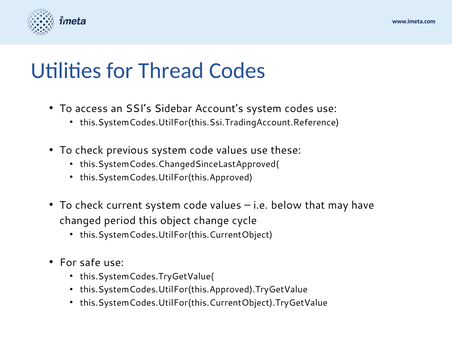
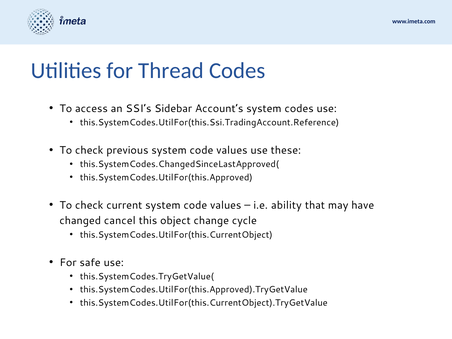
below: below -> ability
period: period -> cancel
